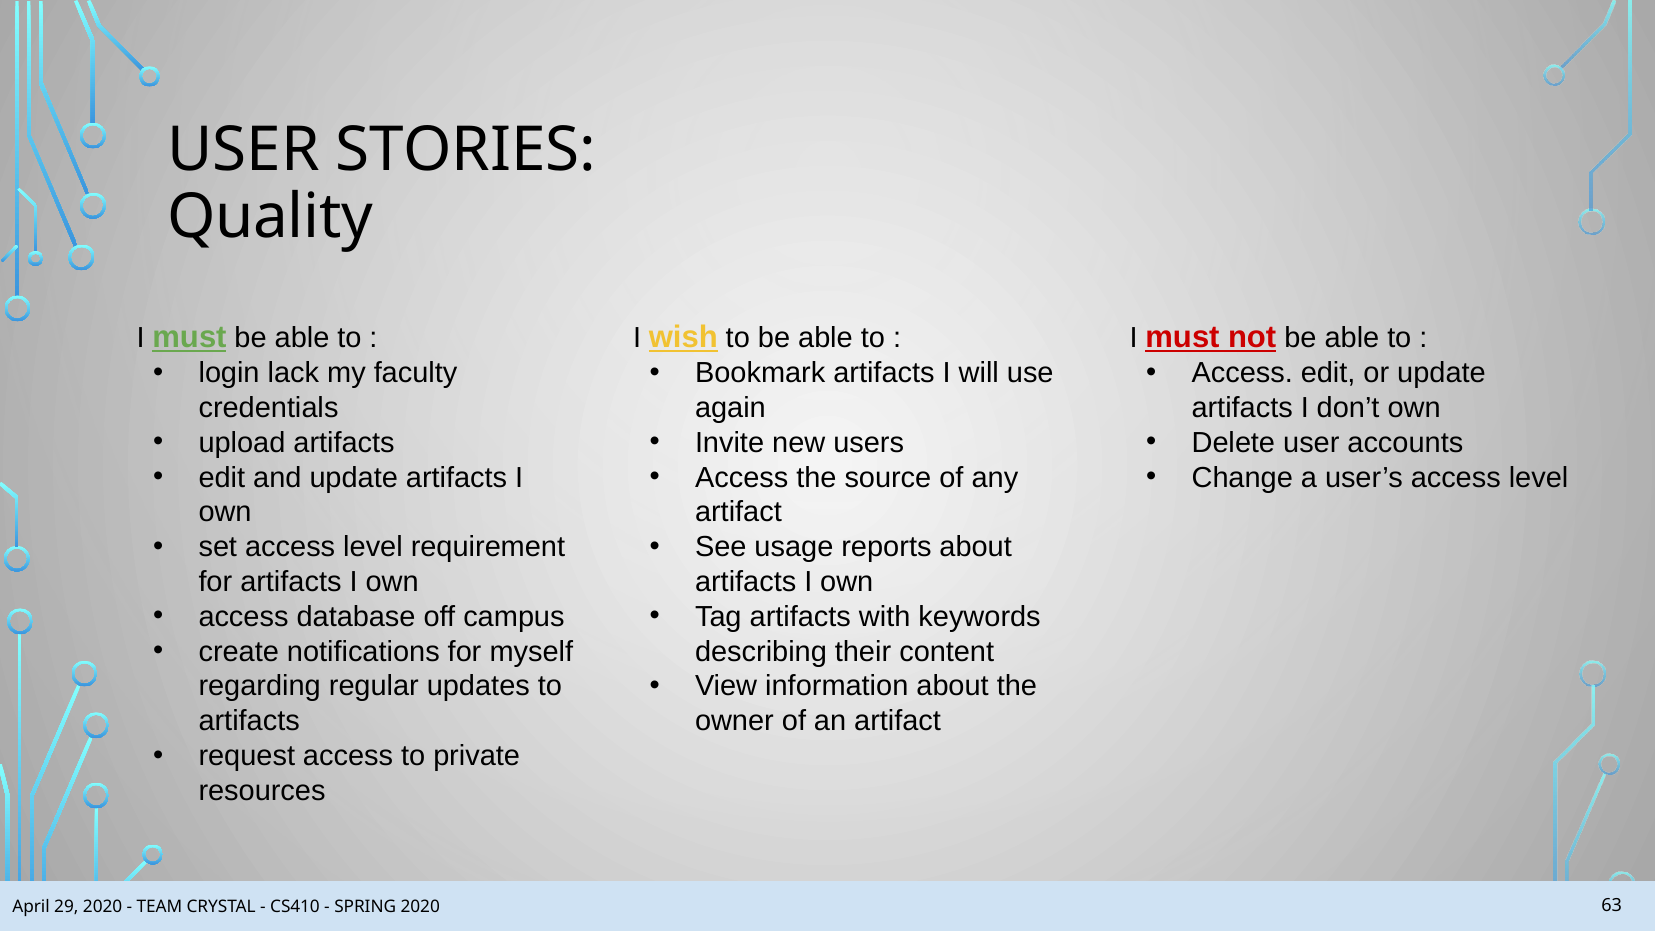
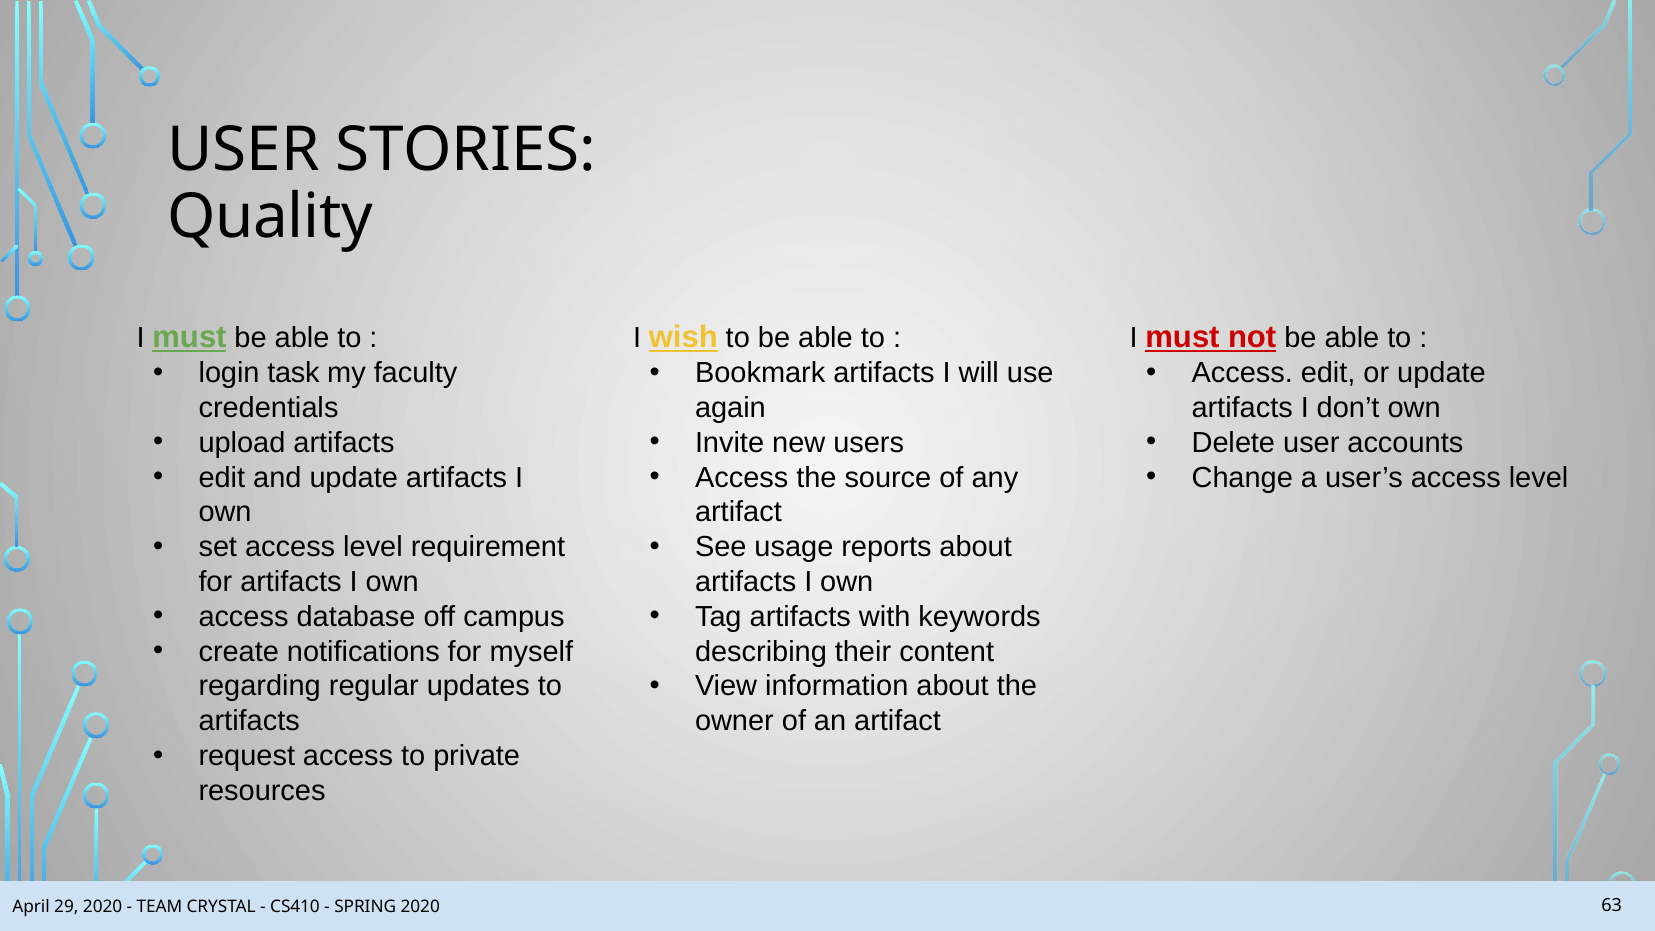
lack: lack -> task
